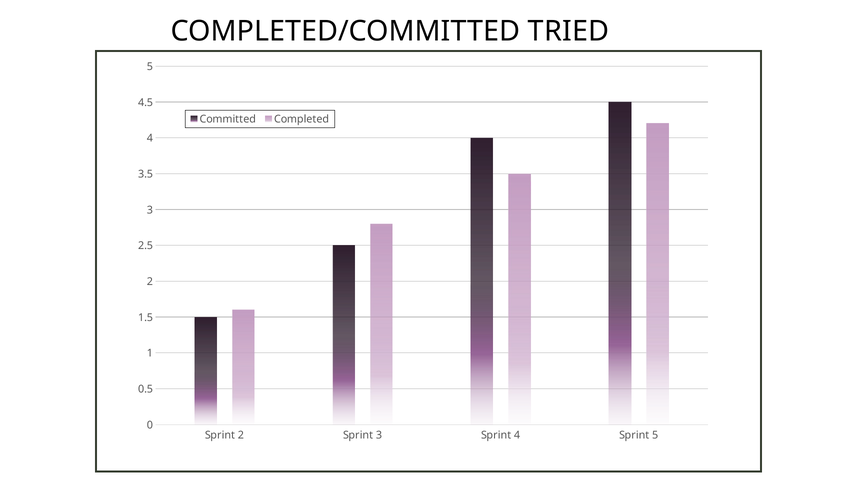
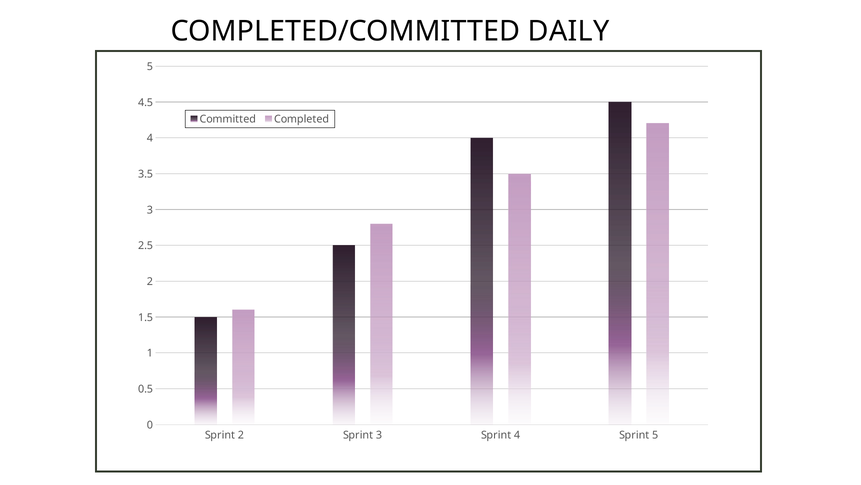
TRIED: TRIED -> DAILY
